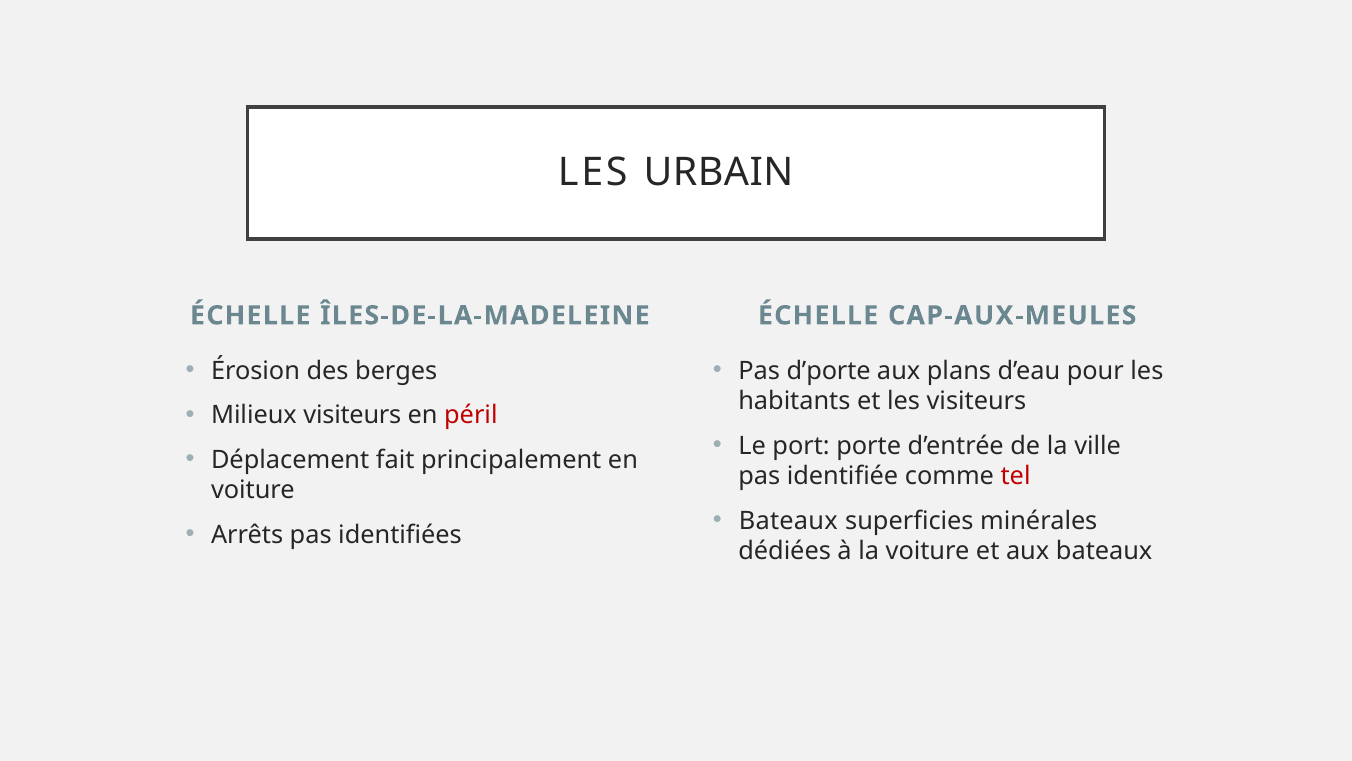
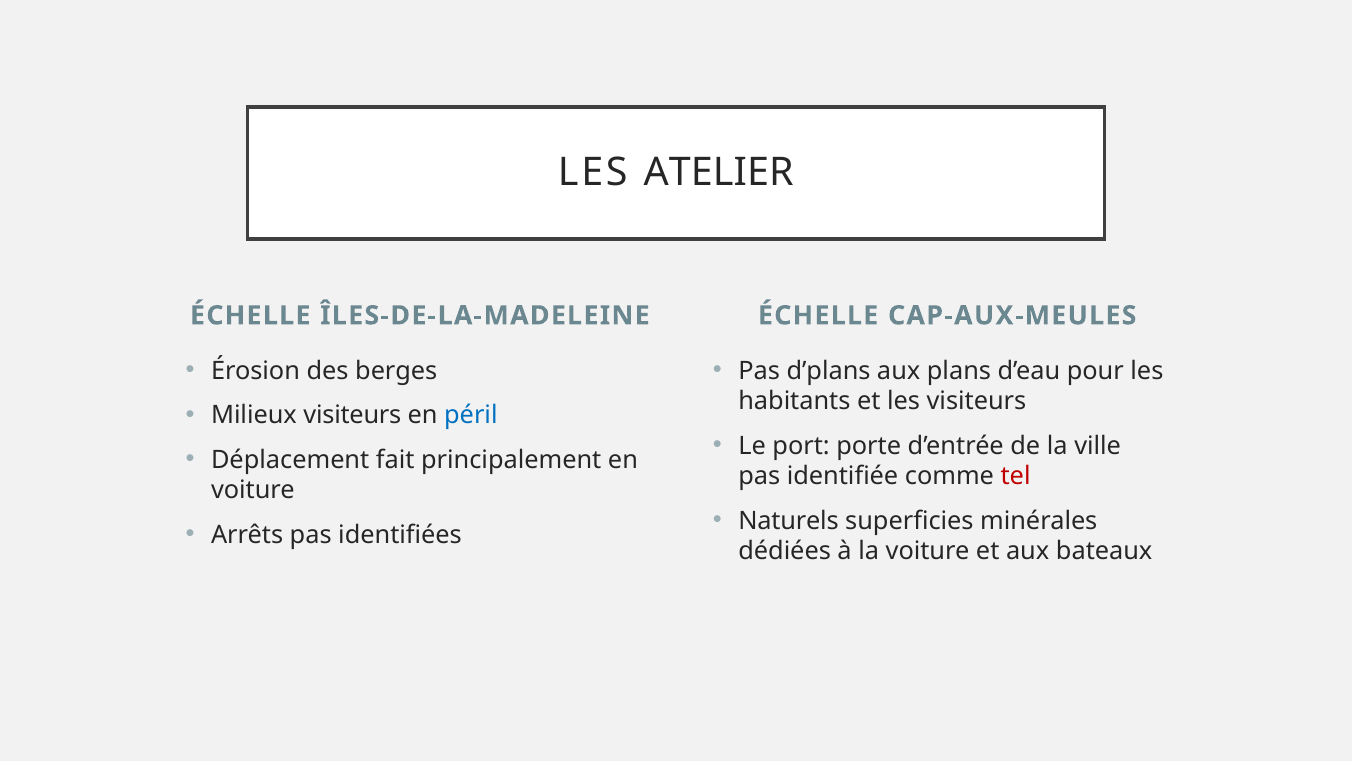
URBAIN: URBAIN -> ATELIER
d’porte: d’porte -> d’plans
péril colour: red -> blue
Bateaux at (788, 520): Bateaux -> Naturels
